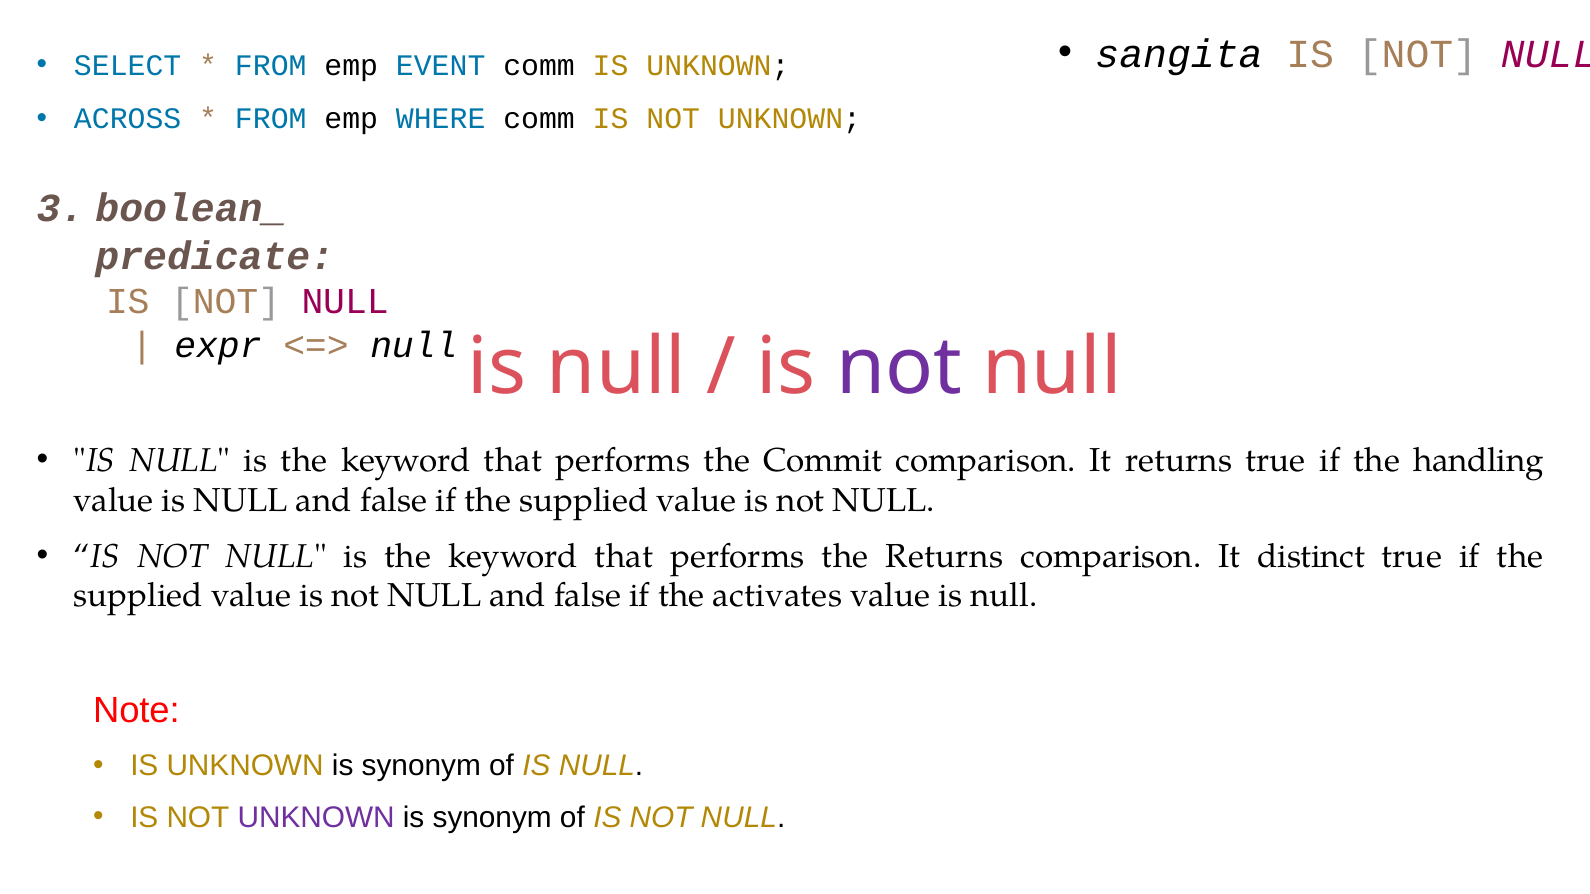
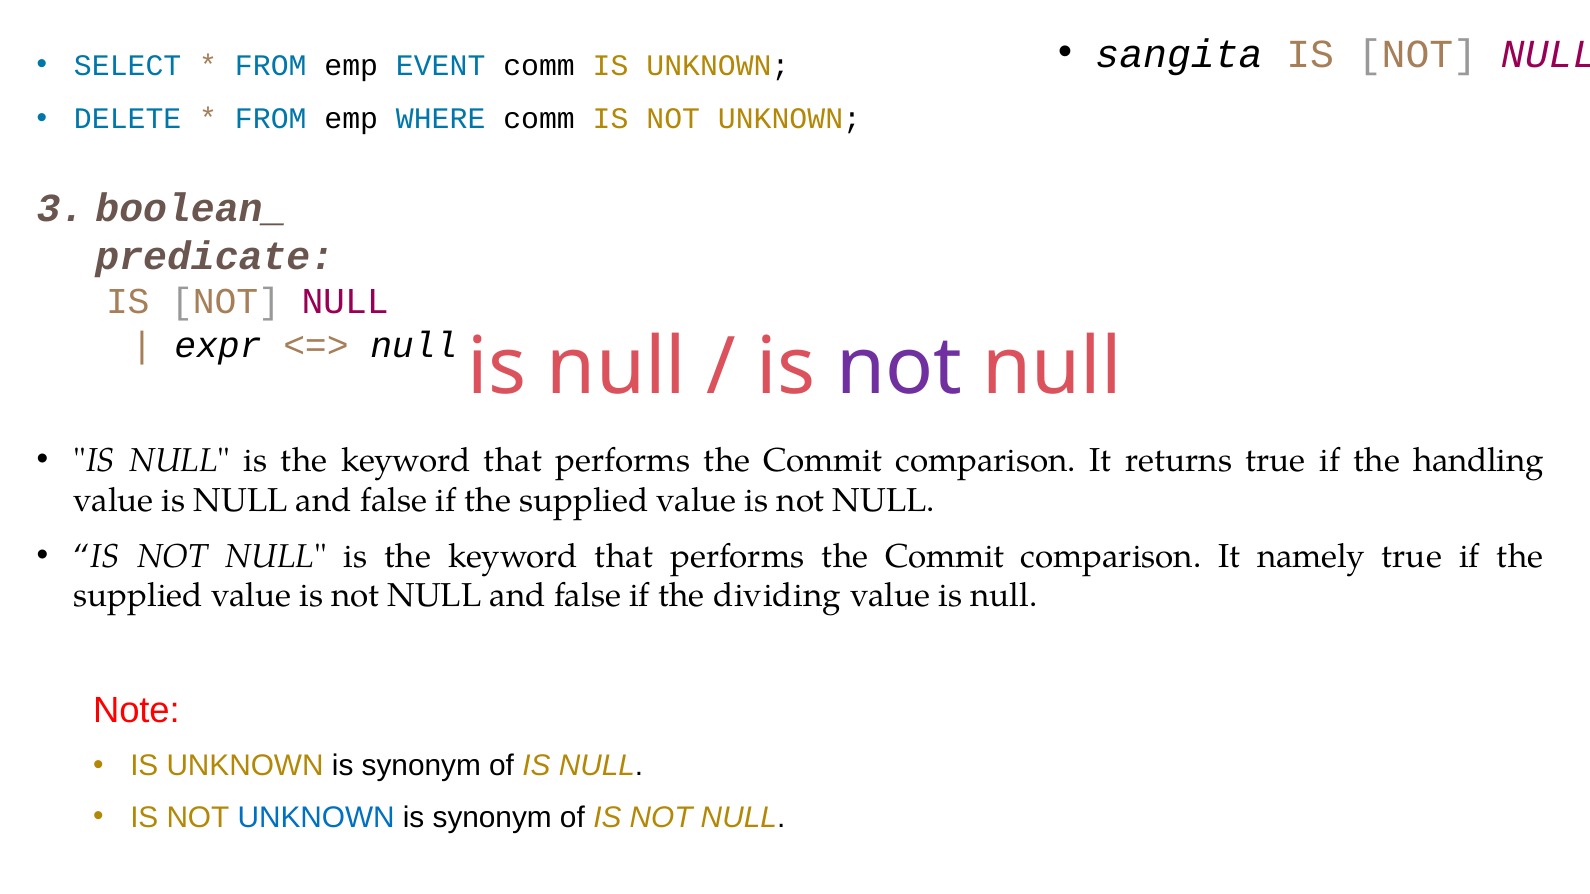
ACROSS: ACROSS -> DELETE
Returns at (944, 556): Returns -> Commit
distinct: distinct -> namely
activates: activates -> dividing
UNKNOWN at (316, 818) colour: purple -> blue
